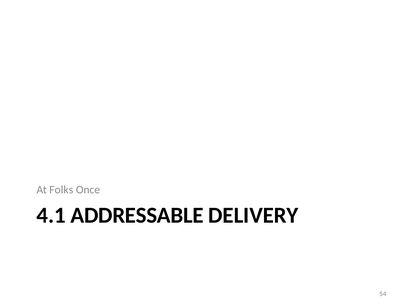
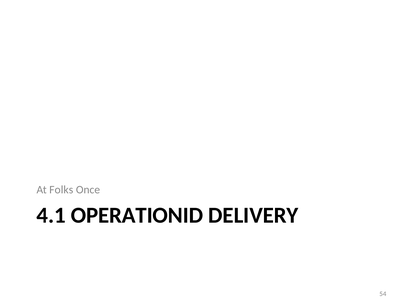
ADDRESSABLE: ADDRESSABLE -> OPERATIONID
